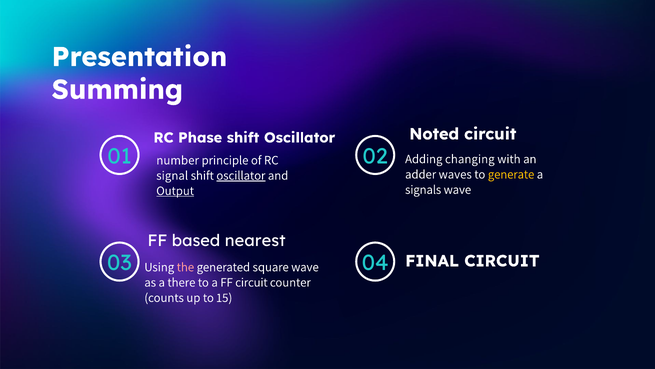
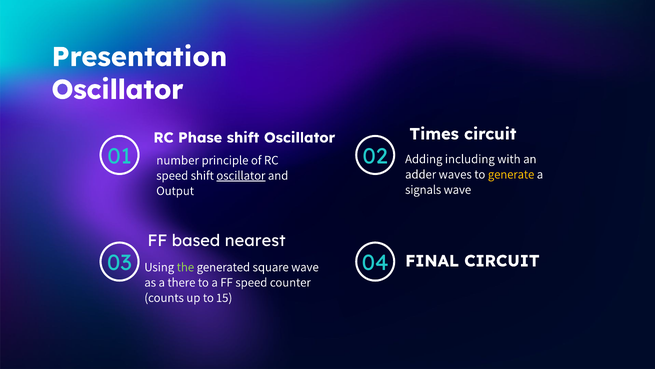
Summing at (117, 90): Summing -> Oscillator
Noted: Noted -> Times
changing: changing -> including
signal at (172, 175): signal -> speed
Output underline: present -> none
the colour: pink -> light green
FF circuit: circuit -> speed
